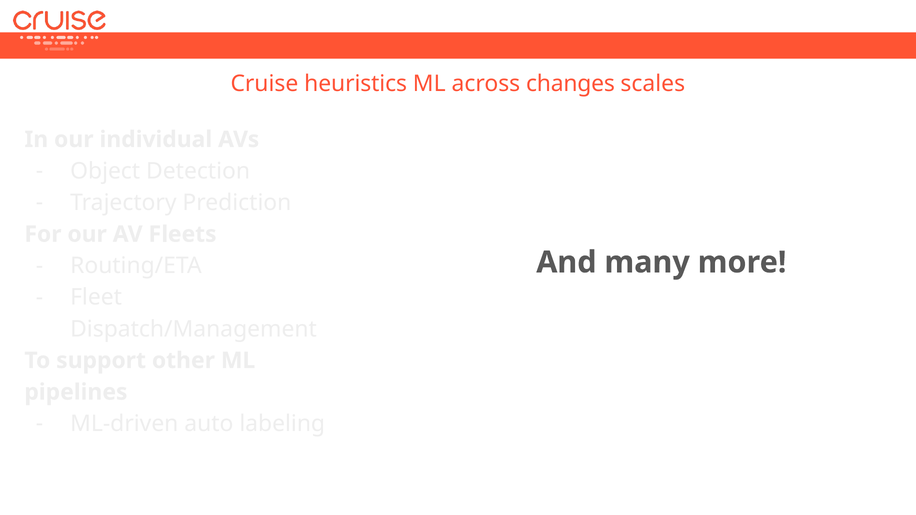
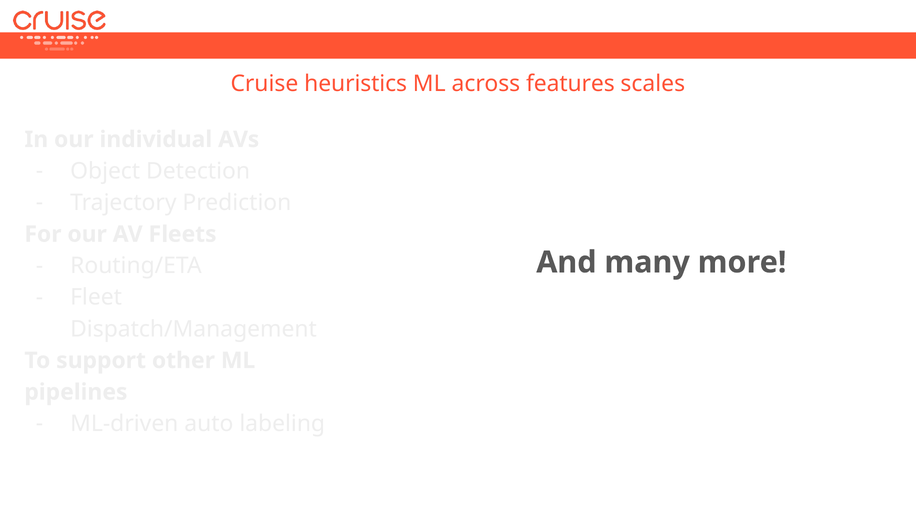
changes: changes -> features
